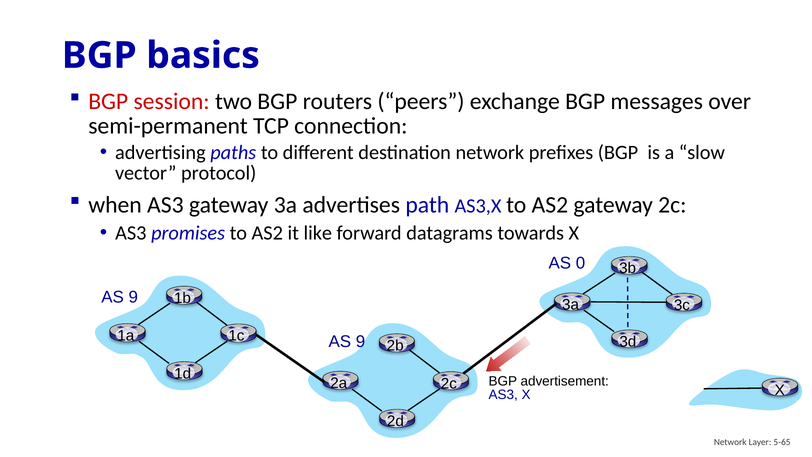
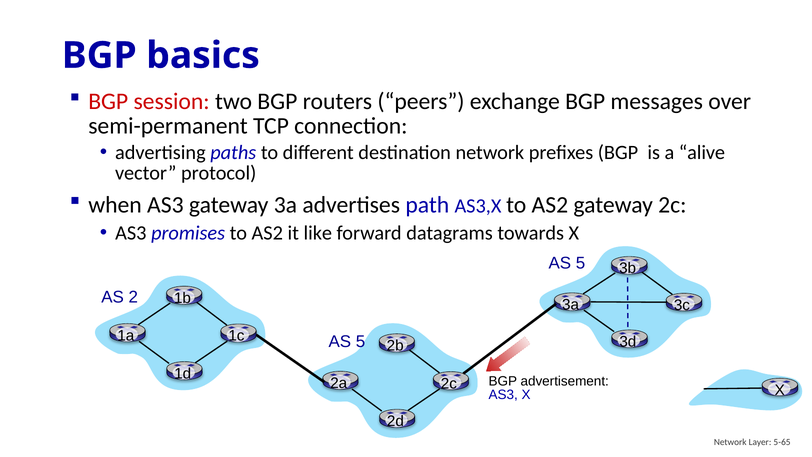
slow: slow -> alive
0 at (581, 263): 0 -> 5
9 at (133, 297): 9 -> 2
9 at (361, 341): 9 -> 5
